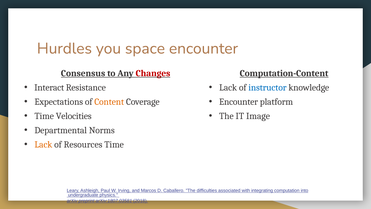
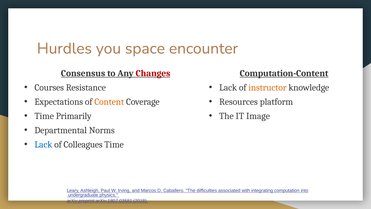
Interact: Interact -> Courses
instructor colour: blue -> orange
Encounter at (239, 102): Encounter -> Resources
Velocities: Velocities -> Primarily
Lack at (43, 144) colour: orange -> blue
Resources: Resources -> Colleagues
